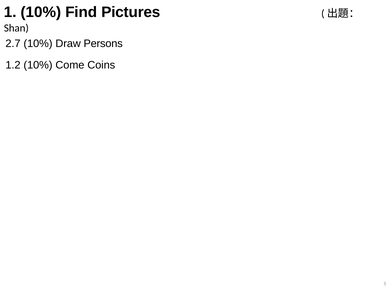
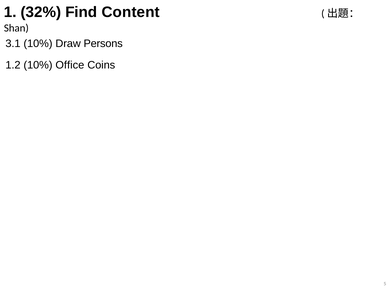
1 10%: 10% -> 32%
Pictures: Pictures -> Content
2.7: 2.7 -> 3.1
Come: Come -> Office
